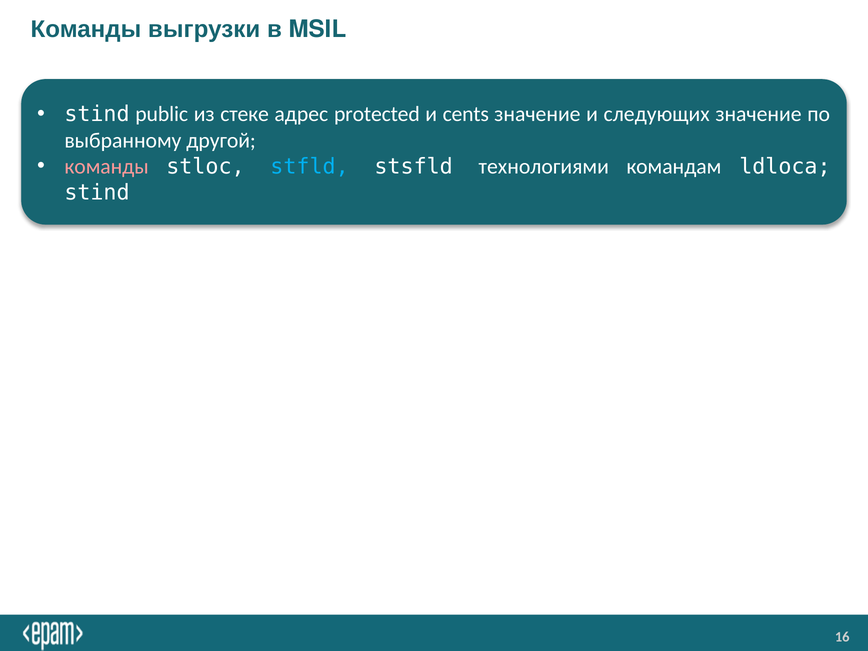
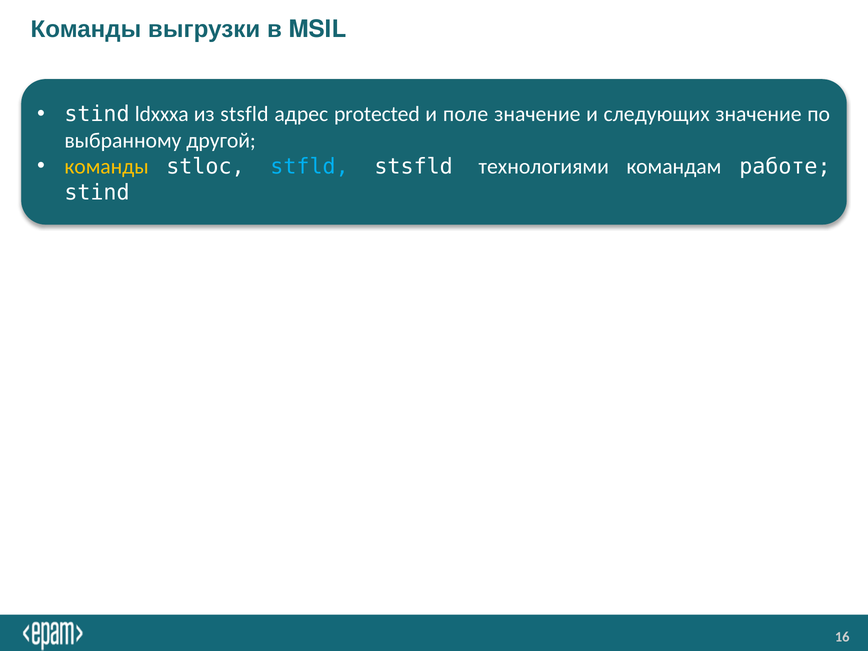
public: public -> ldxxxa
из стеке: стеке -> stsfld
cents: cents -> поле
команды at (107, 166) colour: pink -> yellow
ldloca: ldloca -> работе
